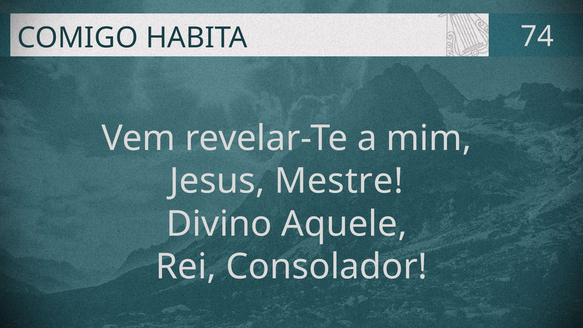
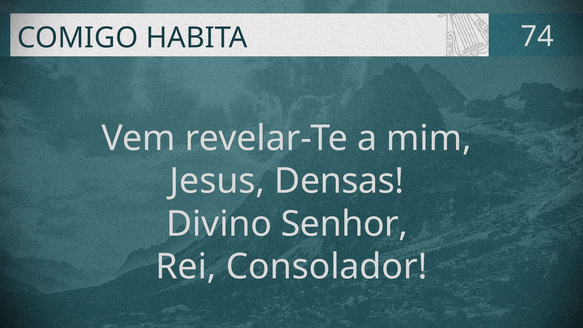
Mestre: Mestre -> Densas
Aquele: Aquele -> Senhor
